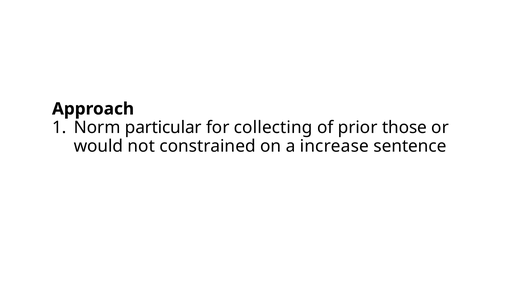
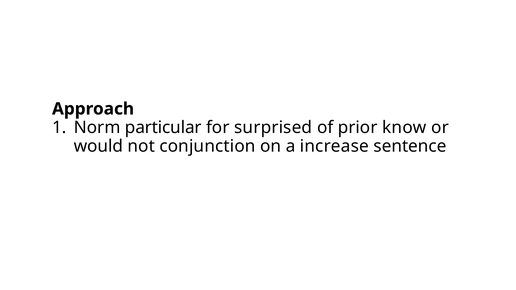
collecting: collecting -> surprised
those: those -> know
constrained: constrained -> conjunction
